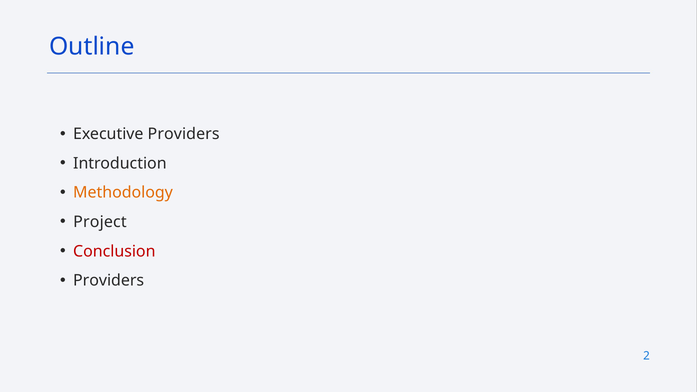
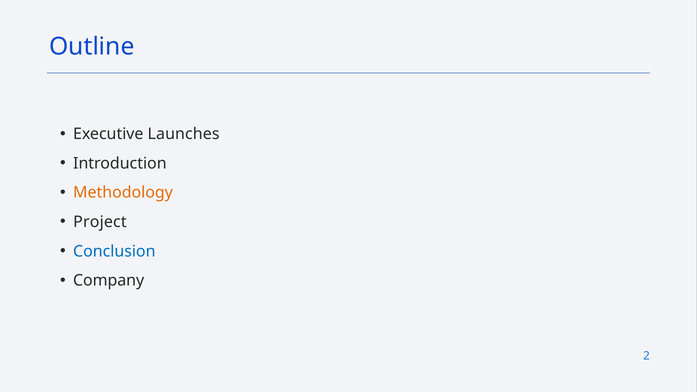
Executive Providers: Providers -> Launches
Conclusion colour: red -> blue
Providers at (109, 281): Providers -> Company
